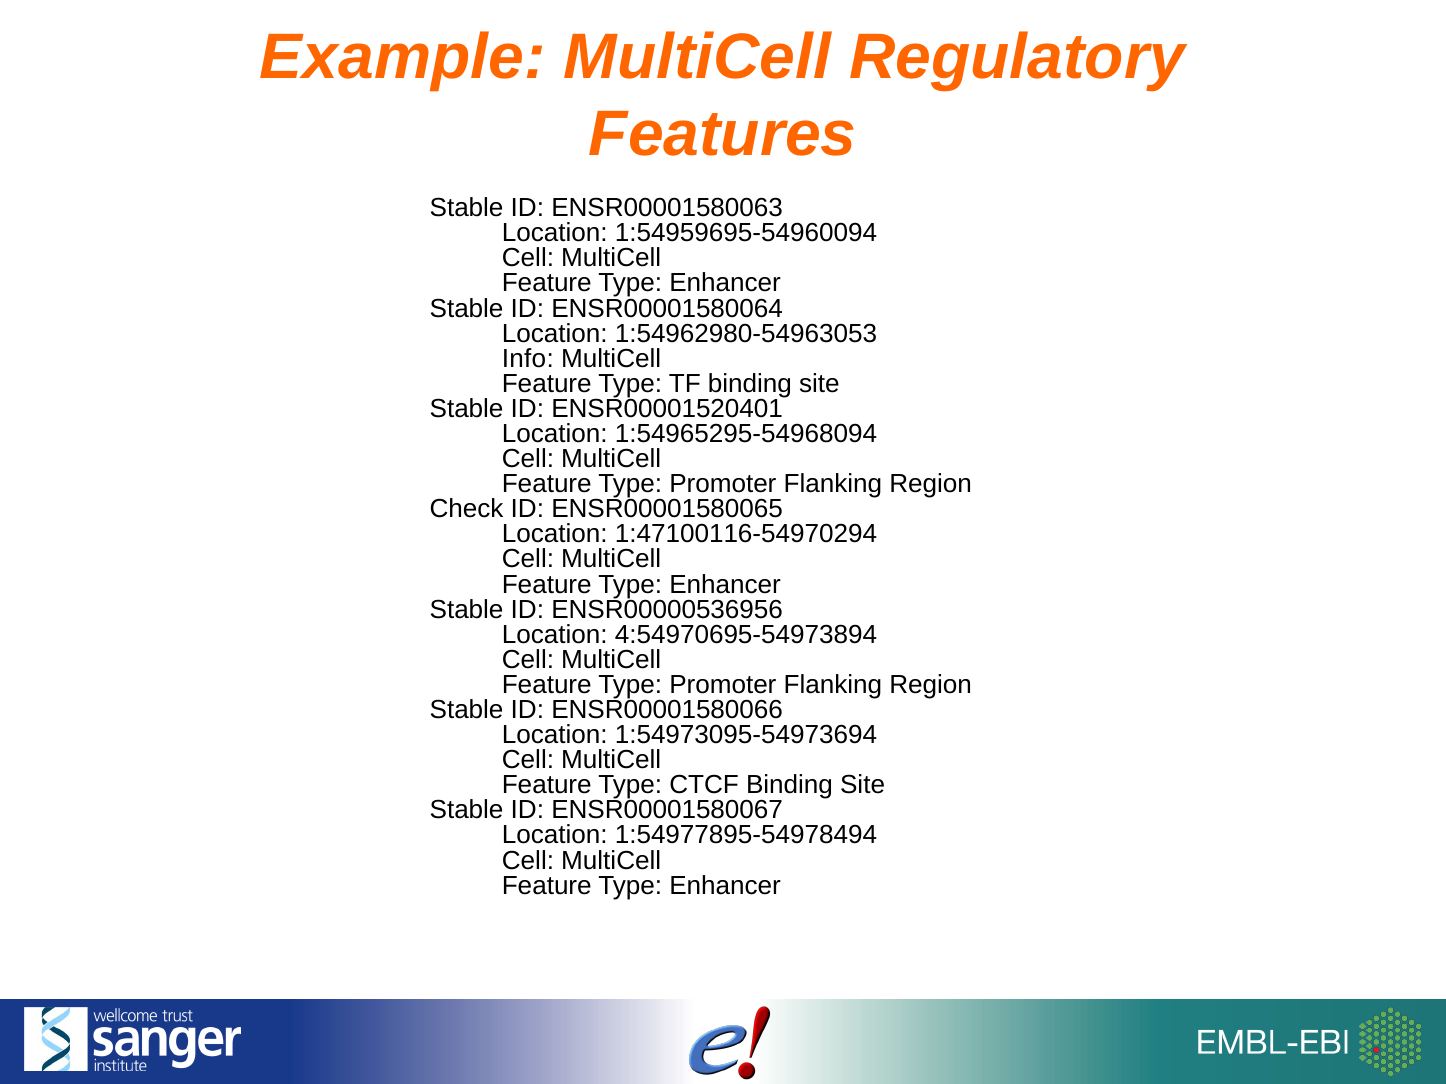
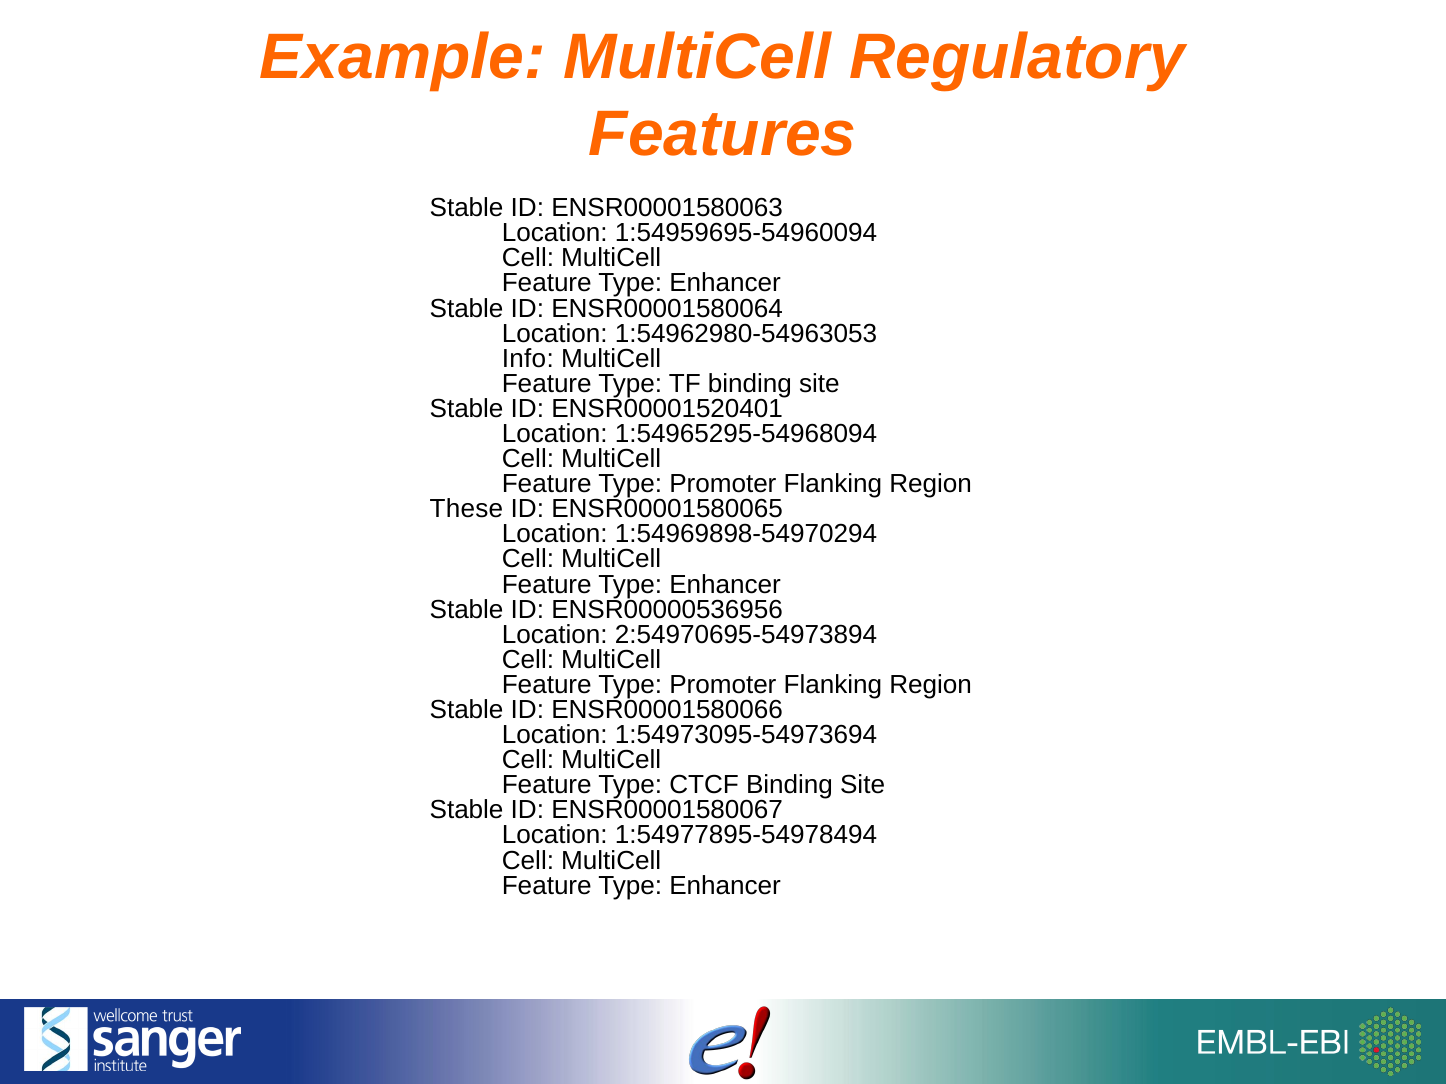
Check: Check -> These
1:47100116-54970294: 1:47100116-54970294 -> 1:54969898-54970294
4:54970695-54973894: 4:54970695-54973894 -> 2:54970695-54973894
